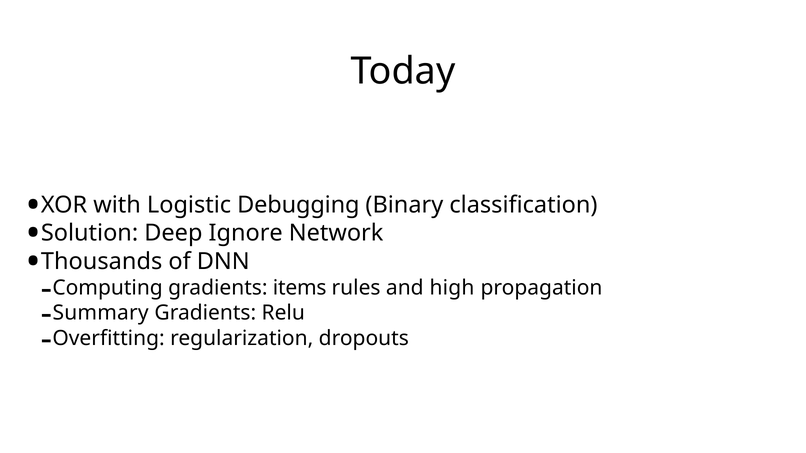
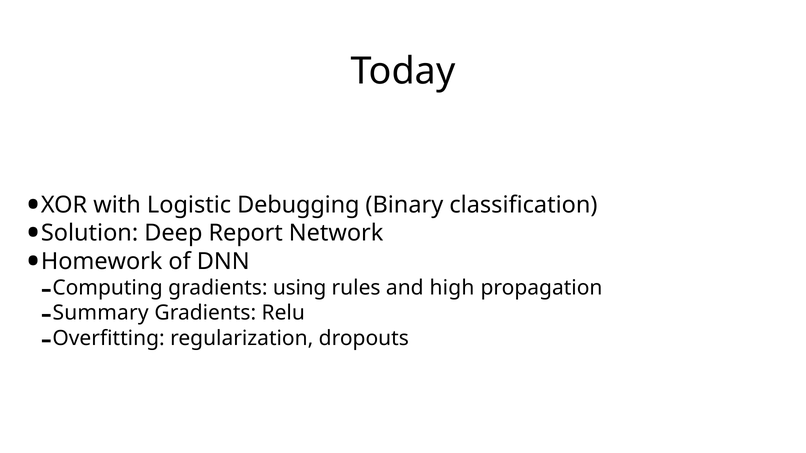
Ignore: Ignore -> Report
Thousands: Thousands -> Homework
items: items -> using
